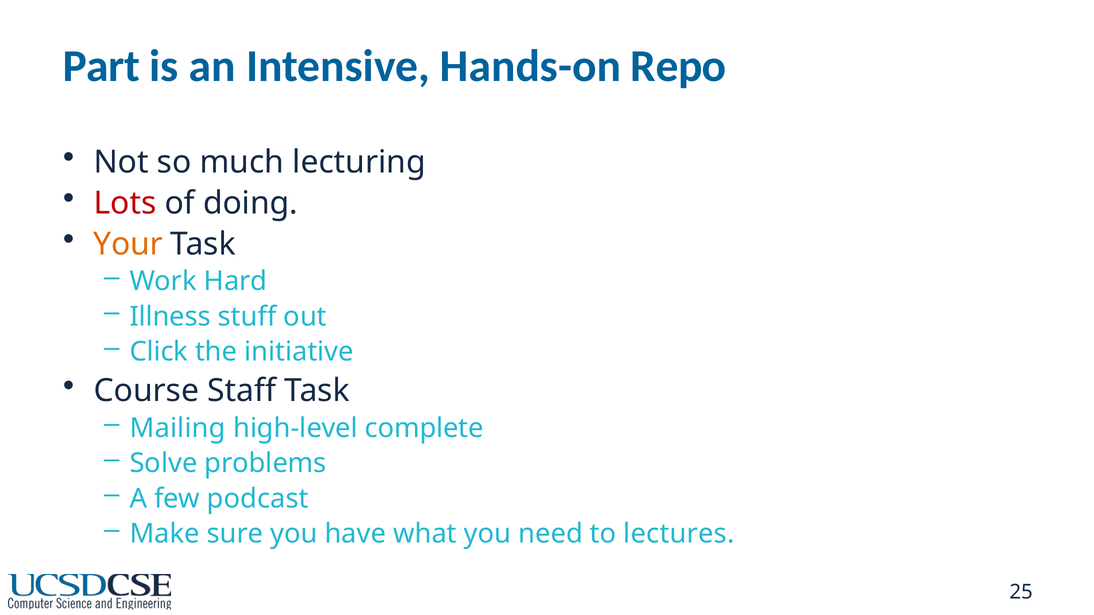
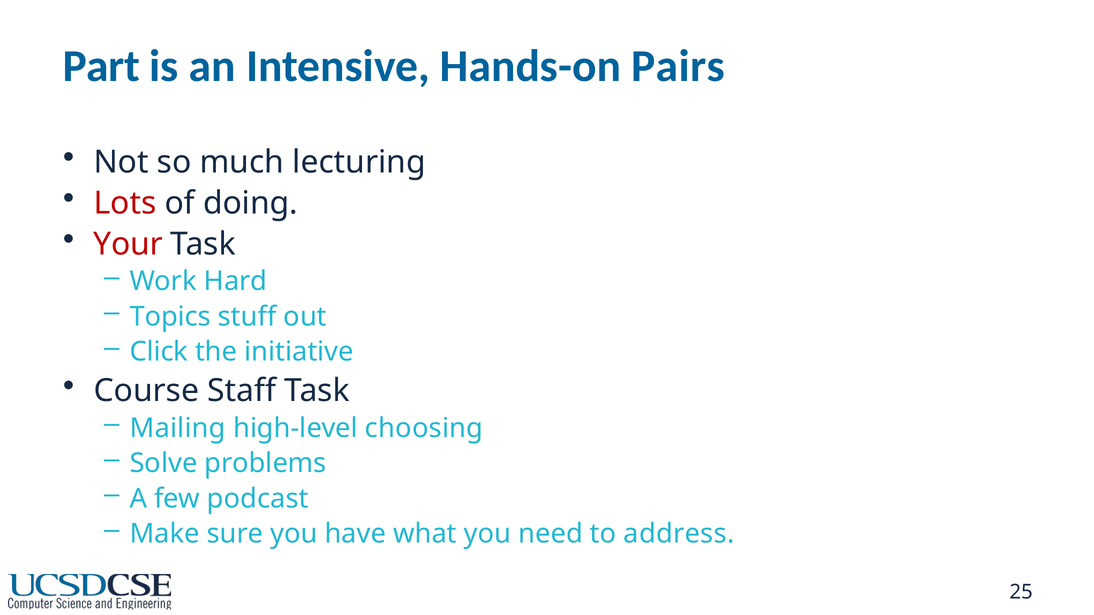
Repo: Repo -> Pairs
Your colour: orange -> red
Illness: Illness -> Topics
complete: complete -> choosing
lectures: lectures -> address
